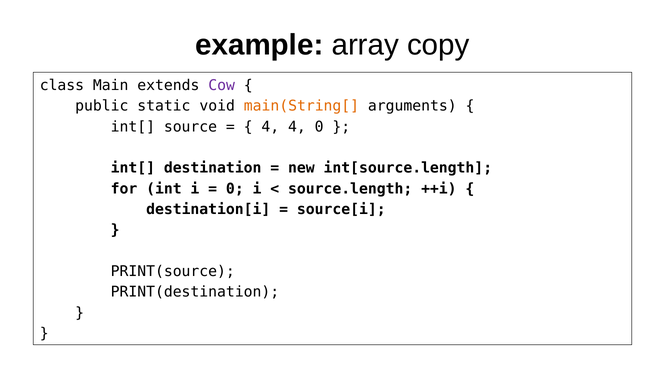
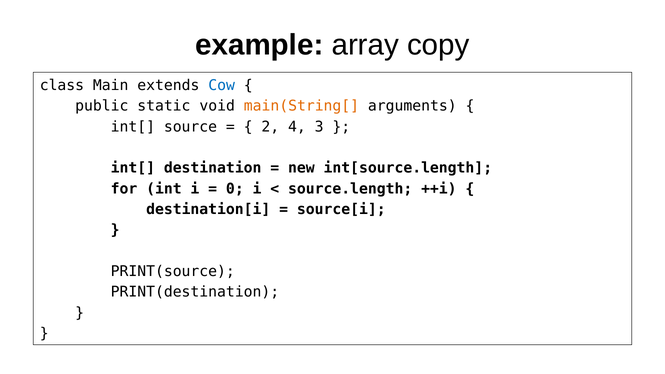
Cow colour: purple -> blue
4 at (270, 127): 4 -> 2
4 0: 0 -> 3
